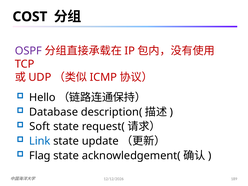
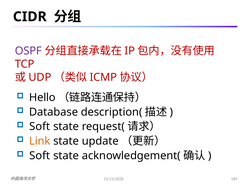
COST: COST -> CIDR
Link colour: blue -> orange
Flag at (40, 156): Flag -> Soft
